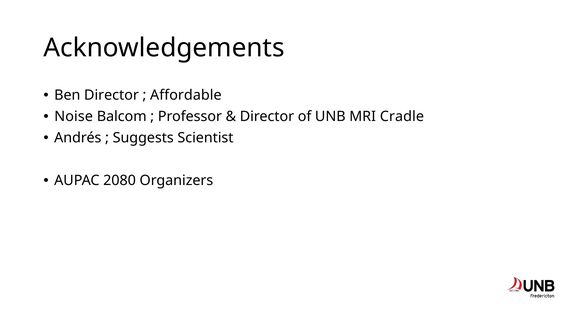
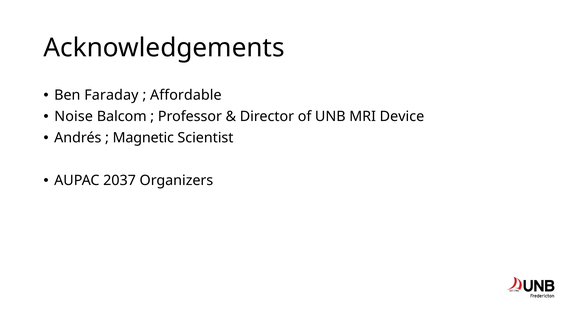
Ben Director: Director -> Faraday
Cradle: Cradle -> Device
Suggests: Suggests -> Magnetic
2080: 2080 -> 2037
